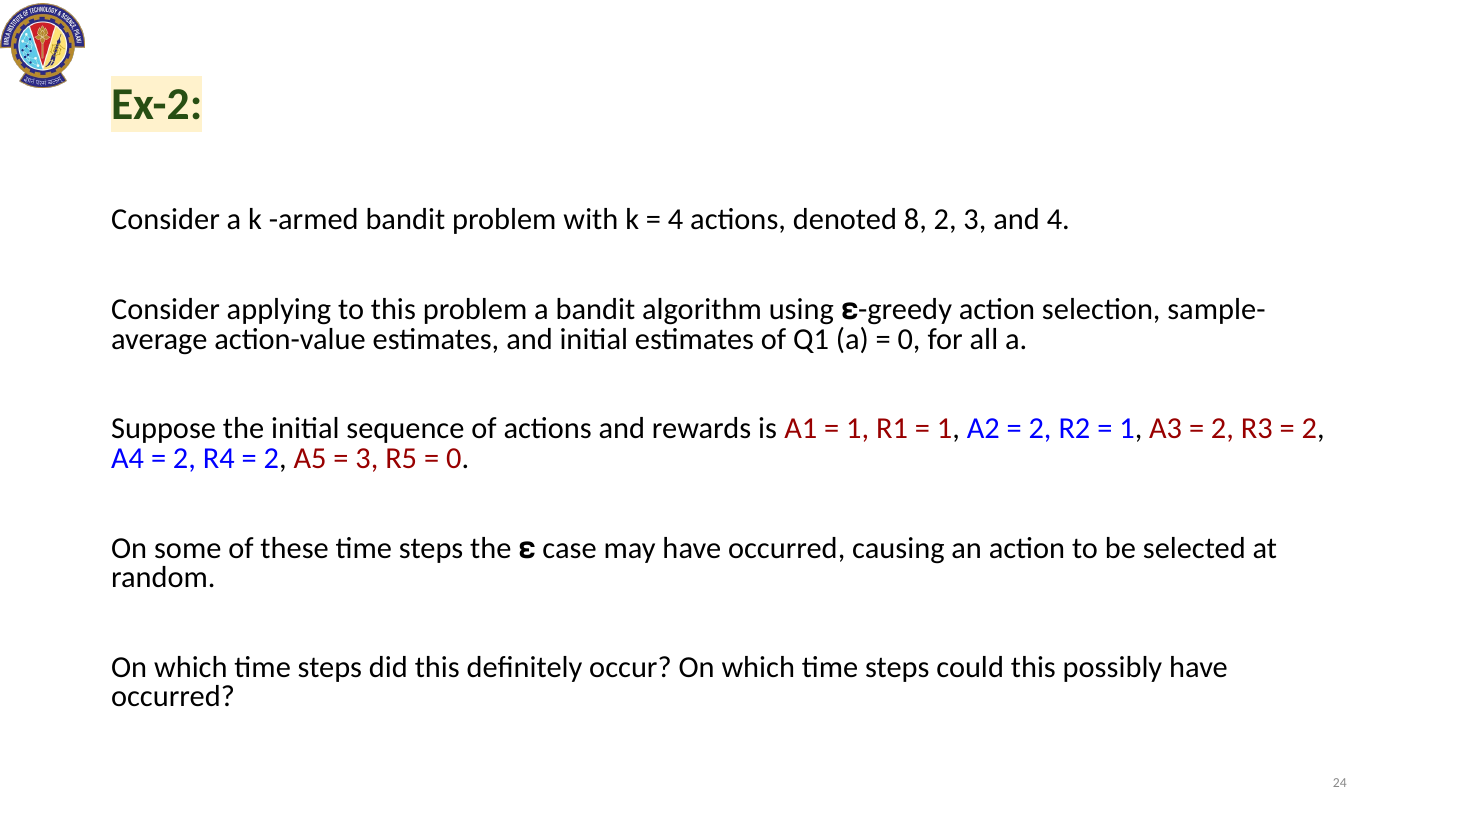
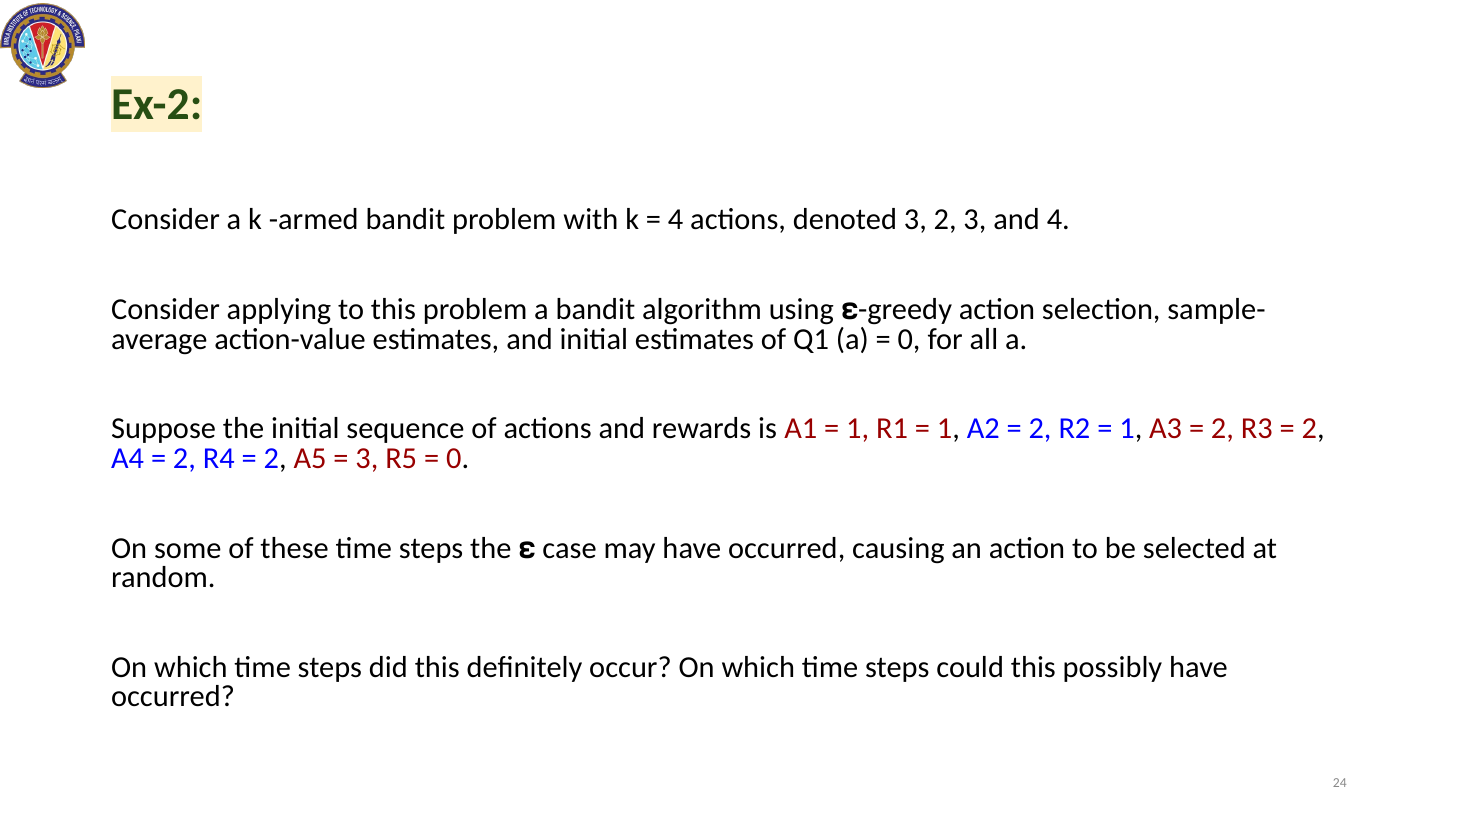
denoted 8: 8 -> 3
